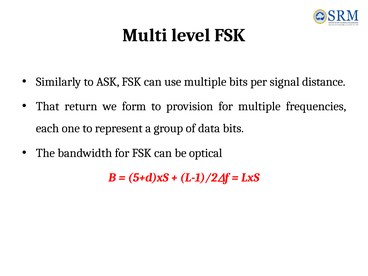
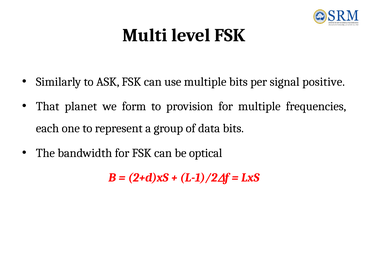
distance: distance -> positive
return: return -> planet
5+d)xS: 5+d)xS -> 2+d)xS
